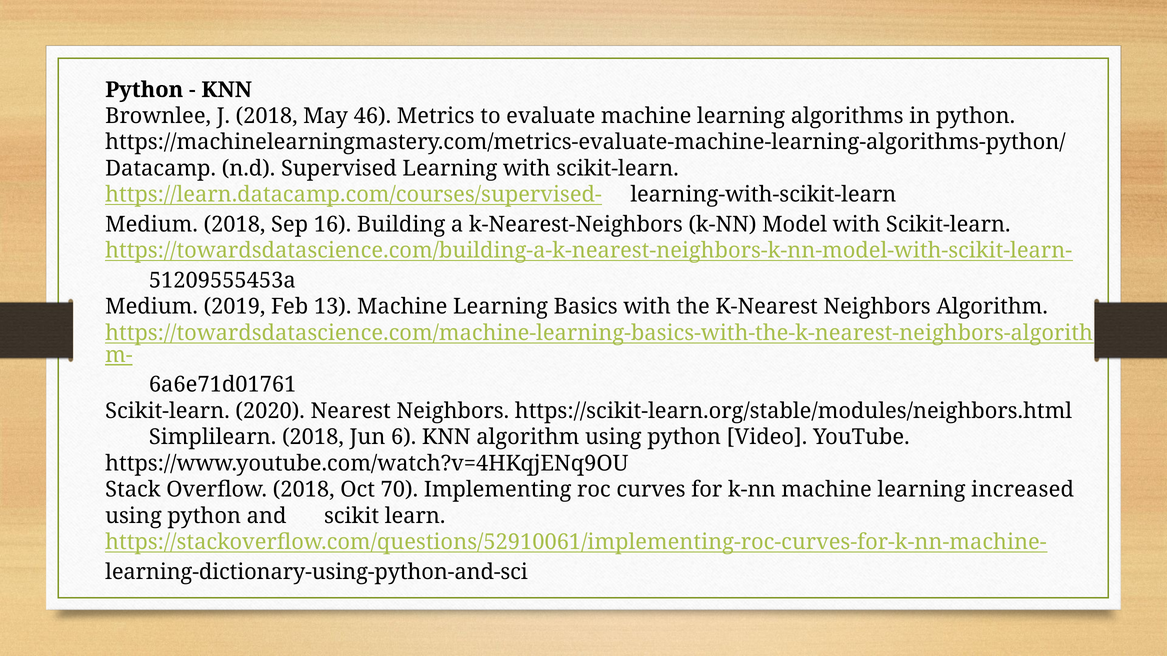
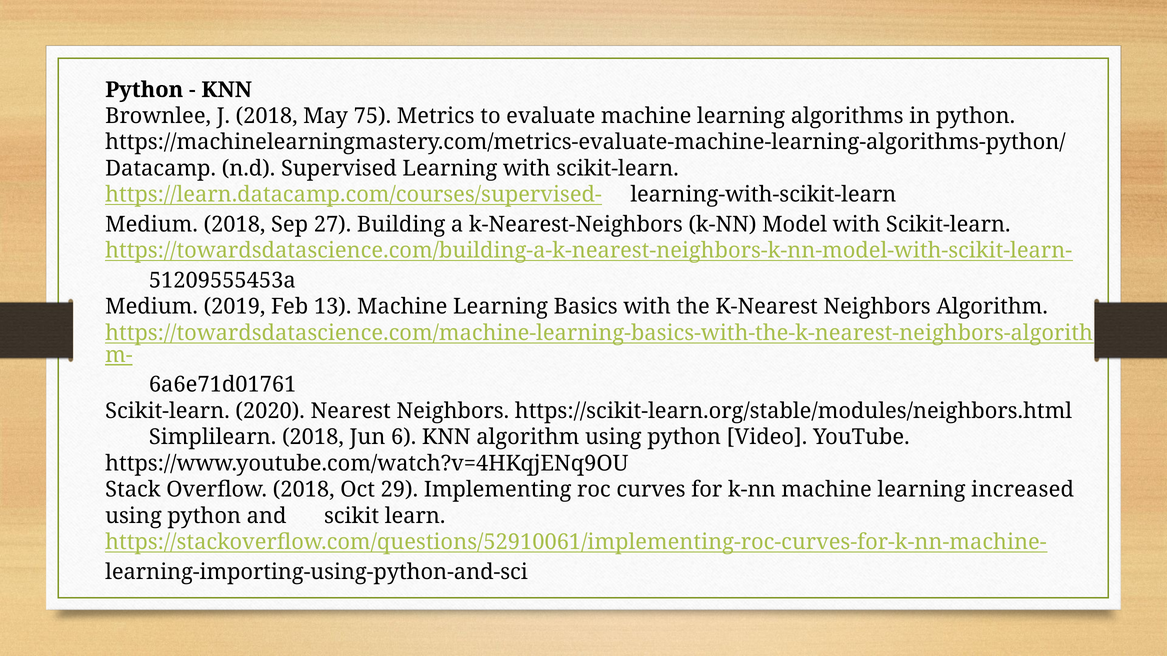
46: 46 -> 75
16: 16 -> 27
70: 70 -> 29
learning-dictionary-using-python-and-sci: learning-dictionary-using-python-and-sci -> learning-importing-using-python-and-sci
